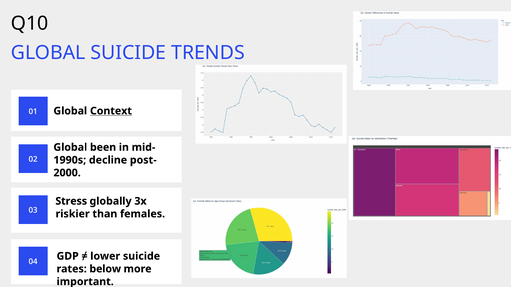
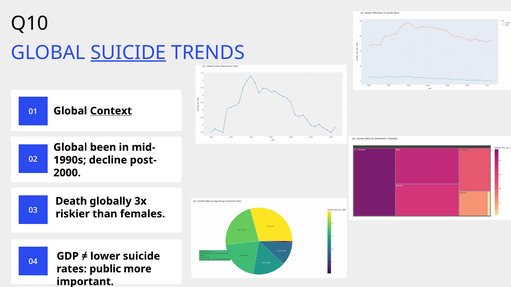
SUICIDE at (128, 53) underline: none -> present
Stress: Stress -> Death
below: below -> public
